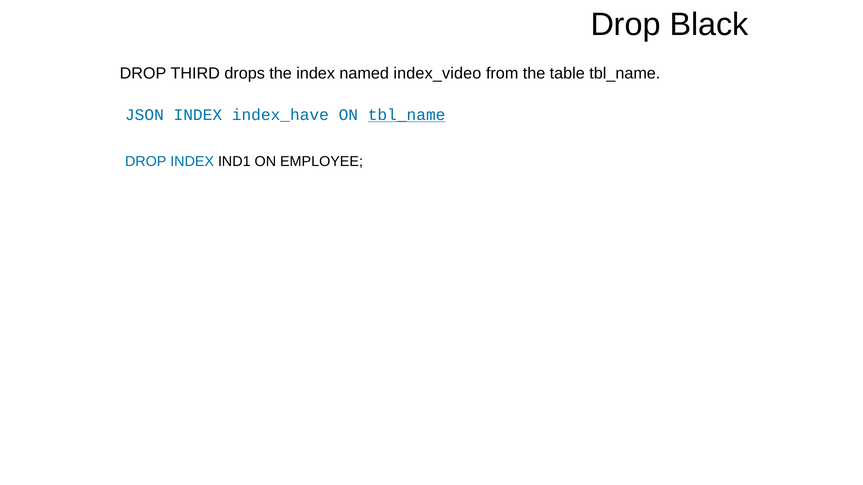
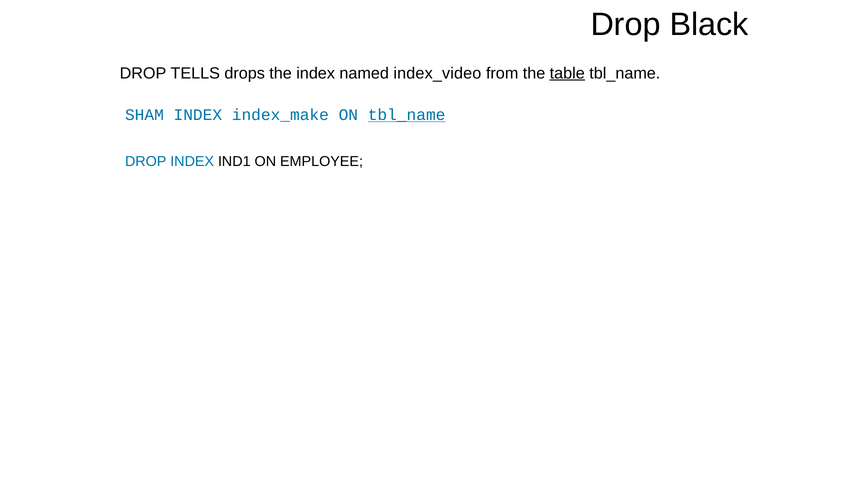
THIRD: THIRD -> TELLS
table underline: none -> present
JSON: JSON -> SHAM
index_have: index_have -> index_make
